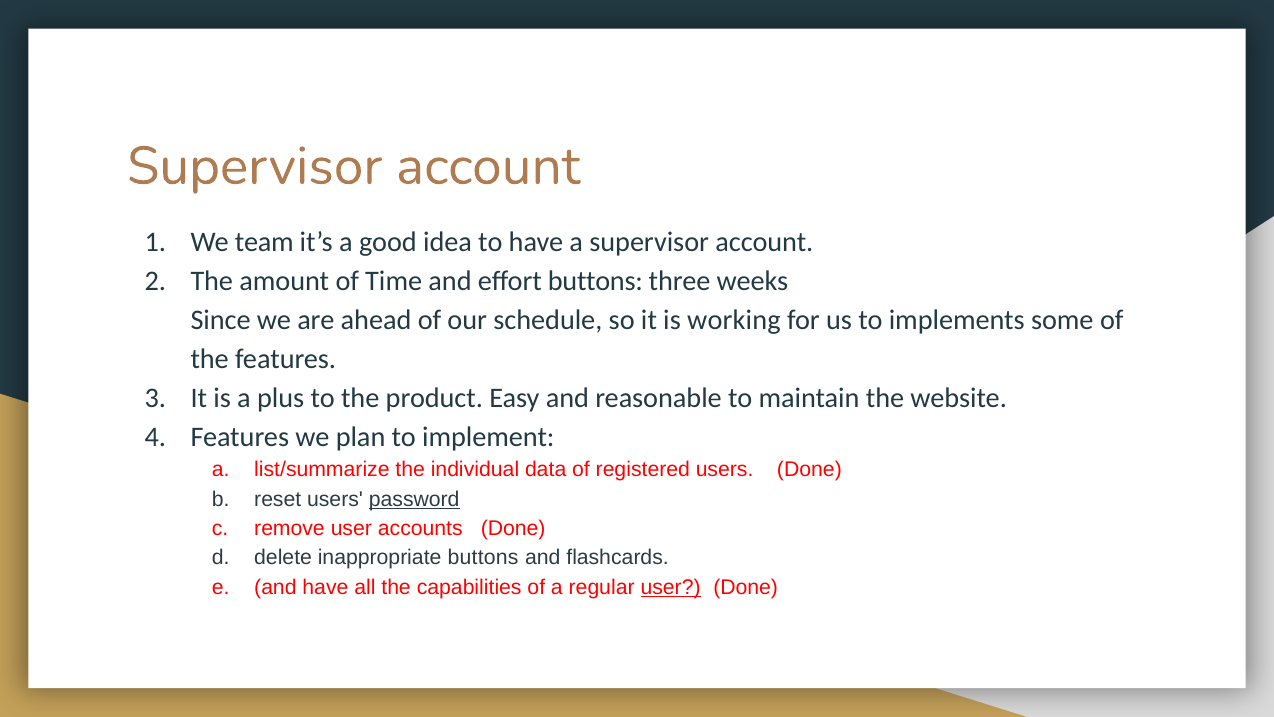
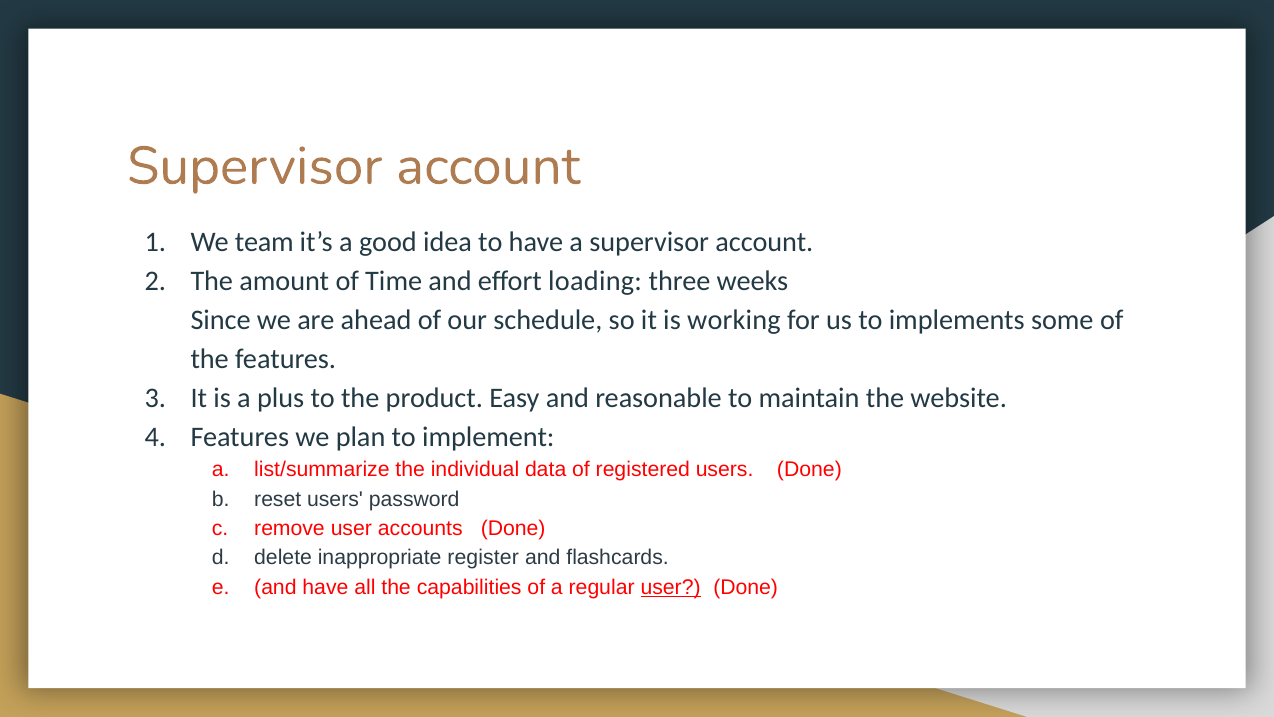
effort buttons: buttons -> loading
password underline: present -> none
inappropriate buttons: buttons -> register
